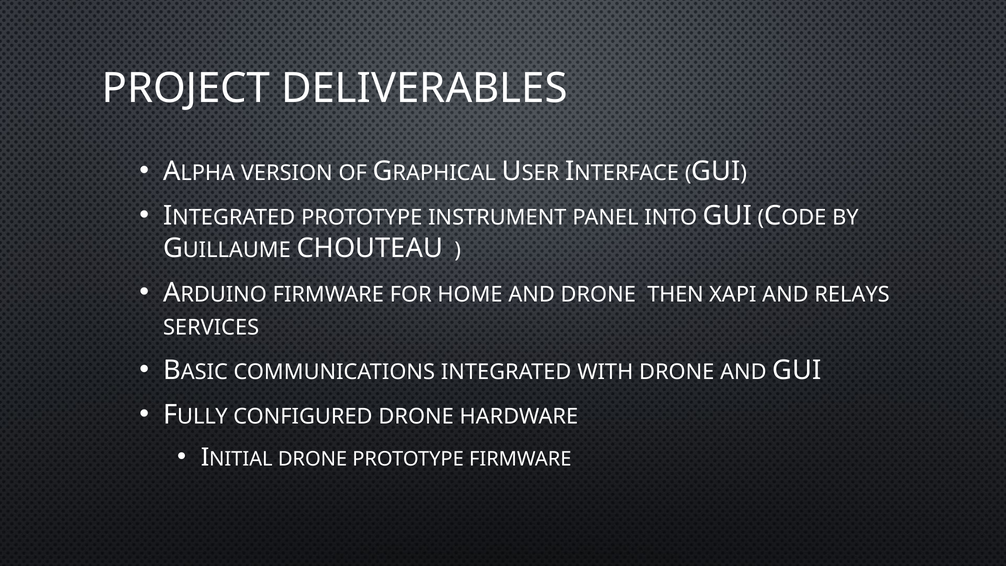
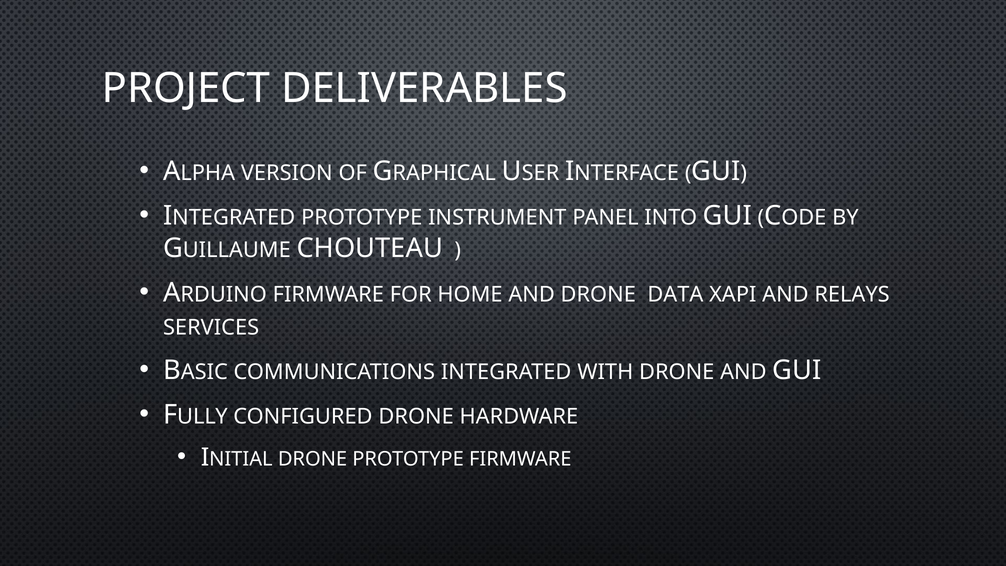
THEN: THEN -> DATA
